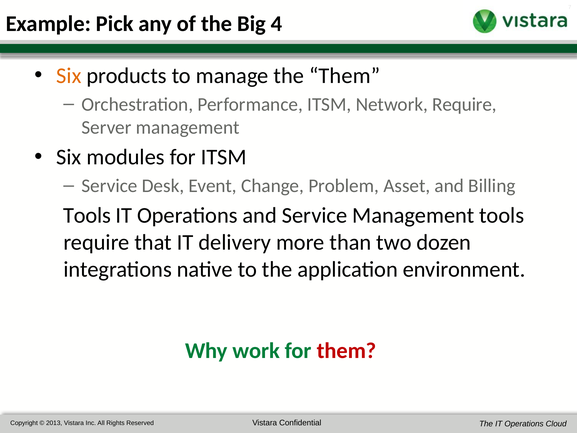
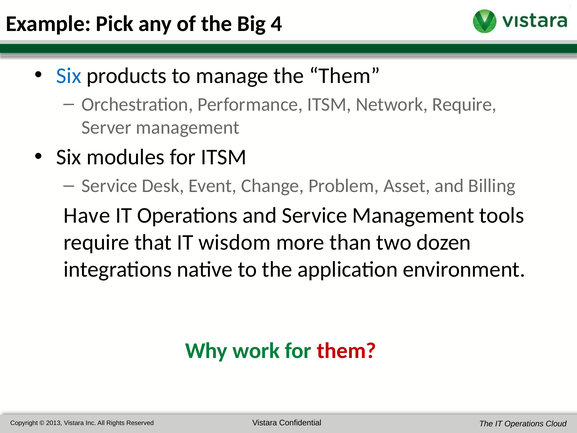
Six at (69, 76) colour: orange -> blue
Tools at (87, 215): Tools -> Have
delivery: delivery -> wisdom
